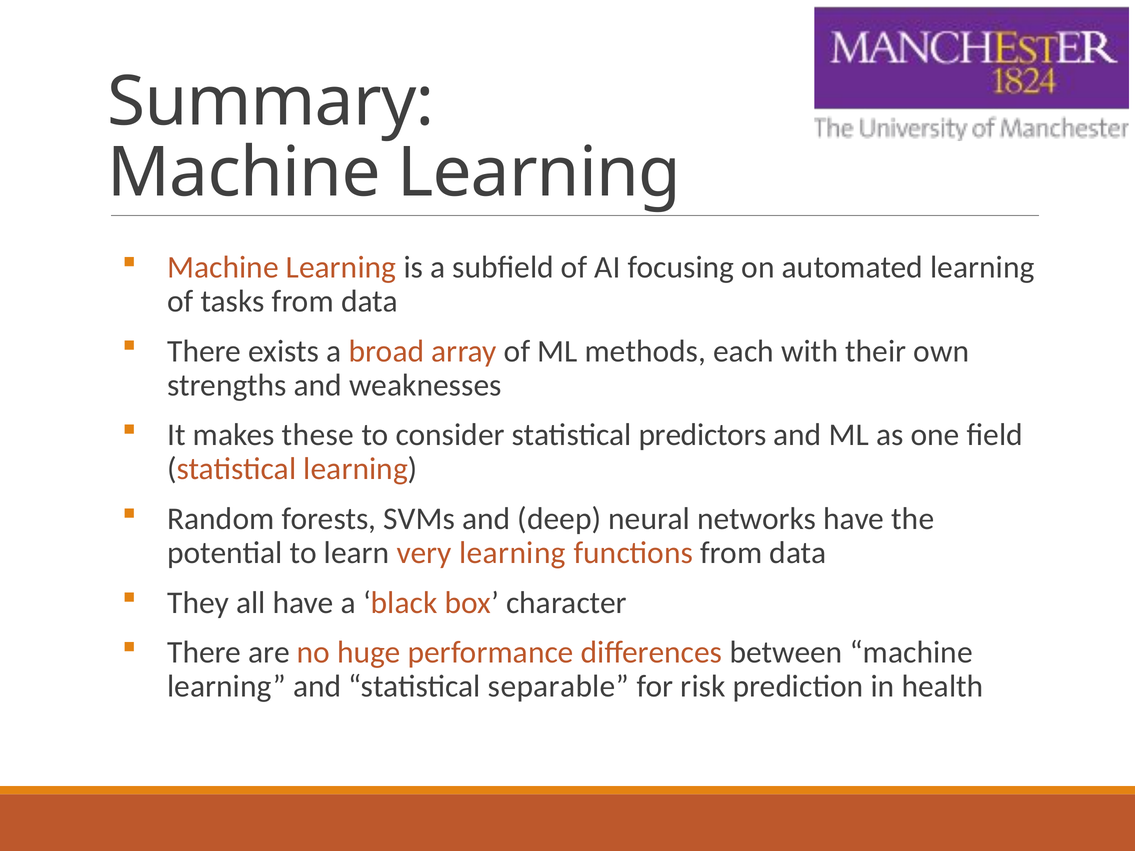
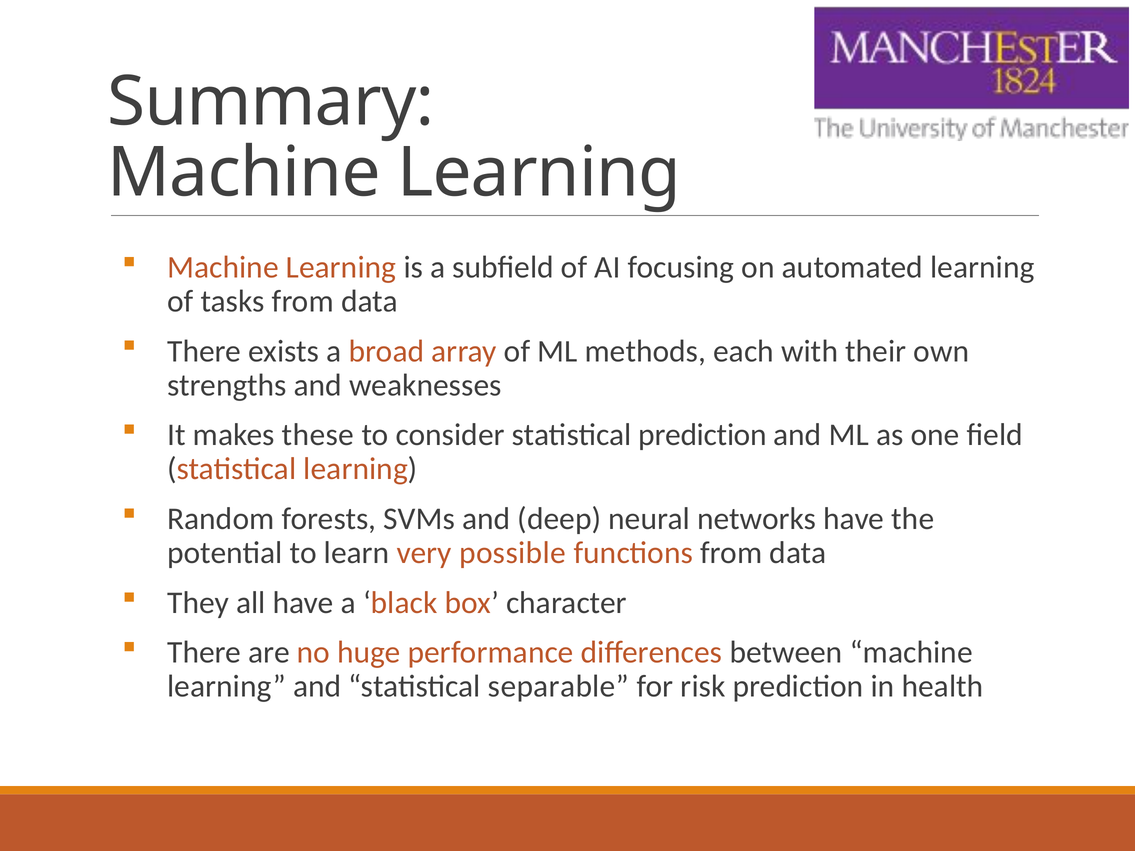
statistical predictors: predictors -> prediction
very learning: learning -> possible
